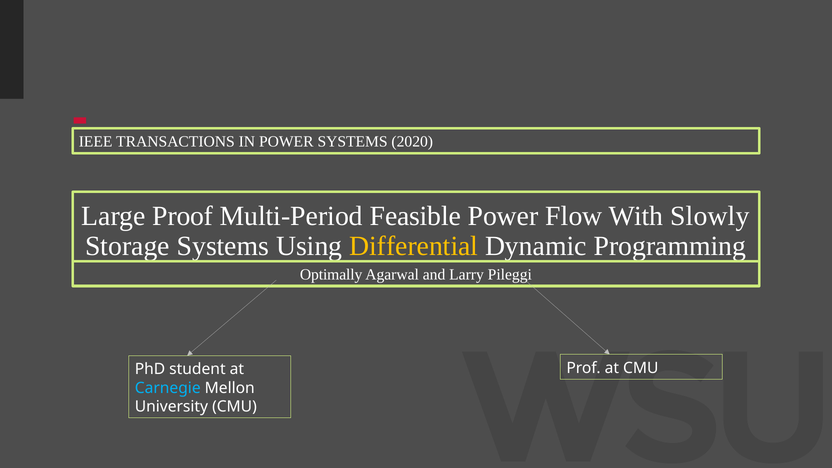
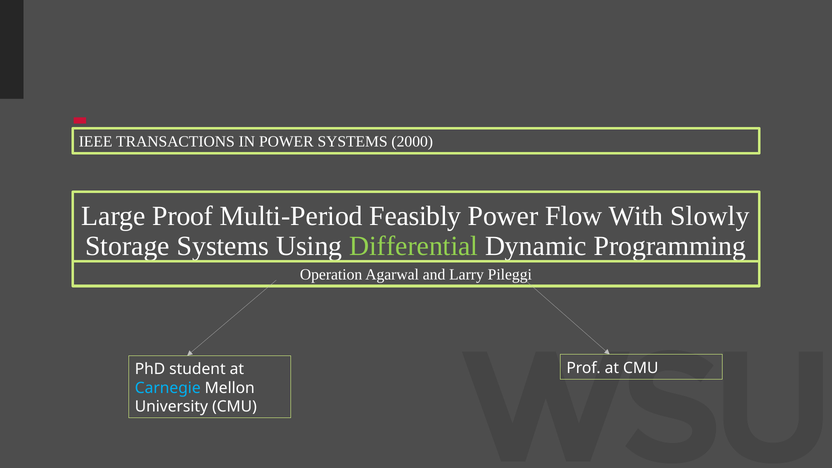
2020: 2020 -> 2000
Feasible: Feasible -> Feasibly
Differential colour: yellow -> light green
Optimally: Optimally -> Operation
